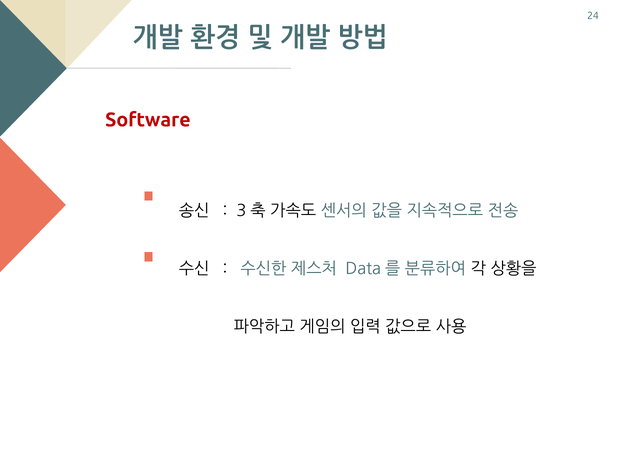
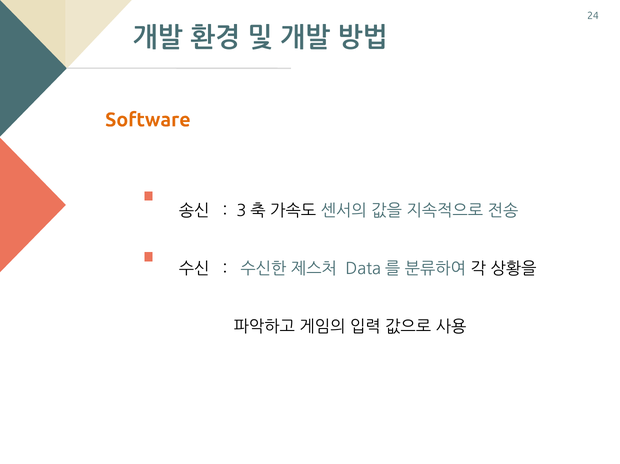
Software colour: red -> orange
